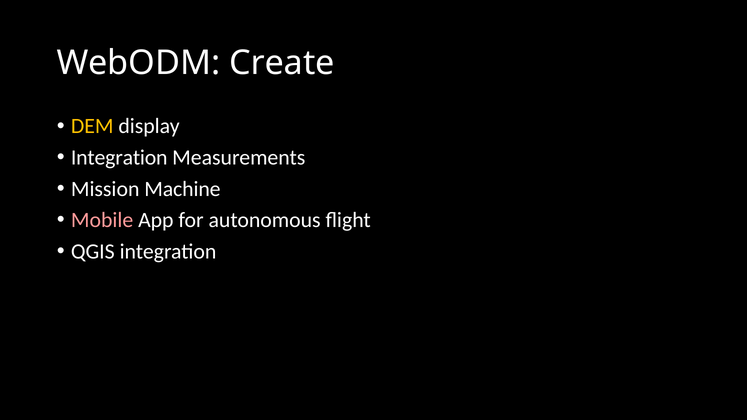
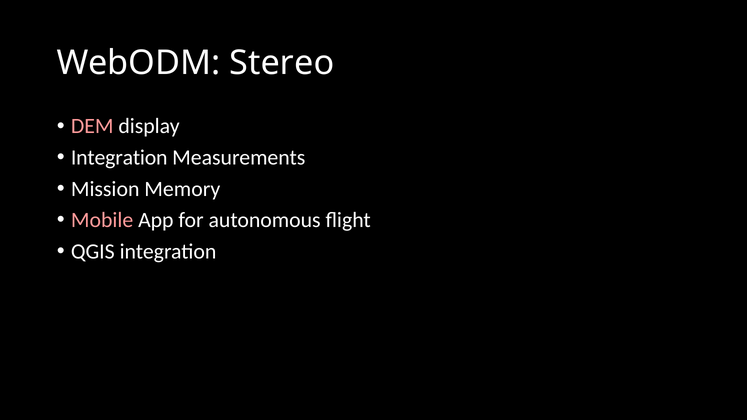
Create: Create -> Stereo
DEM colour: yellow -> pink
Machine: Machine -> Memory
